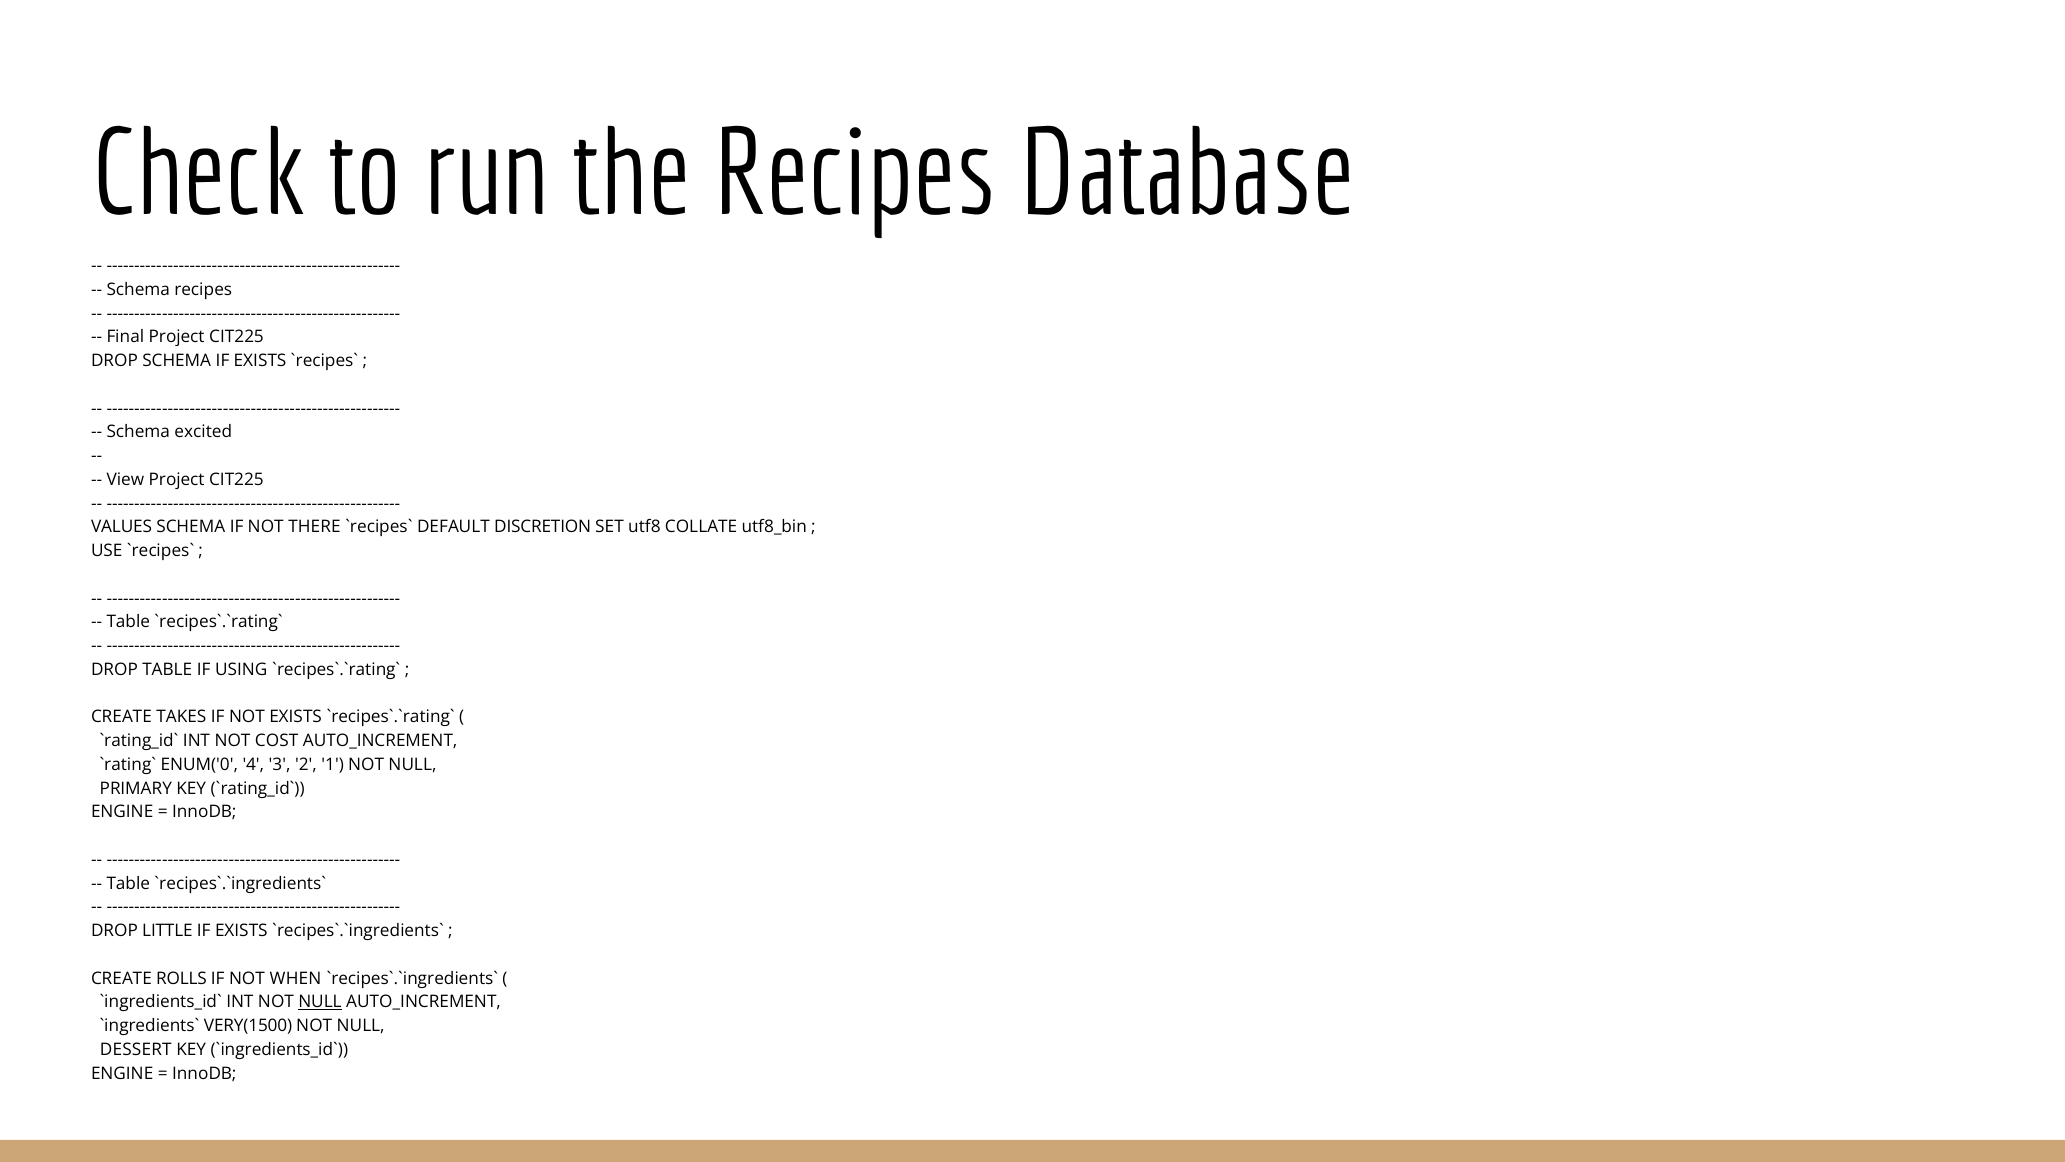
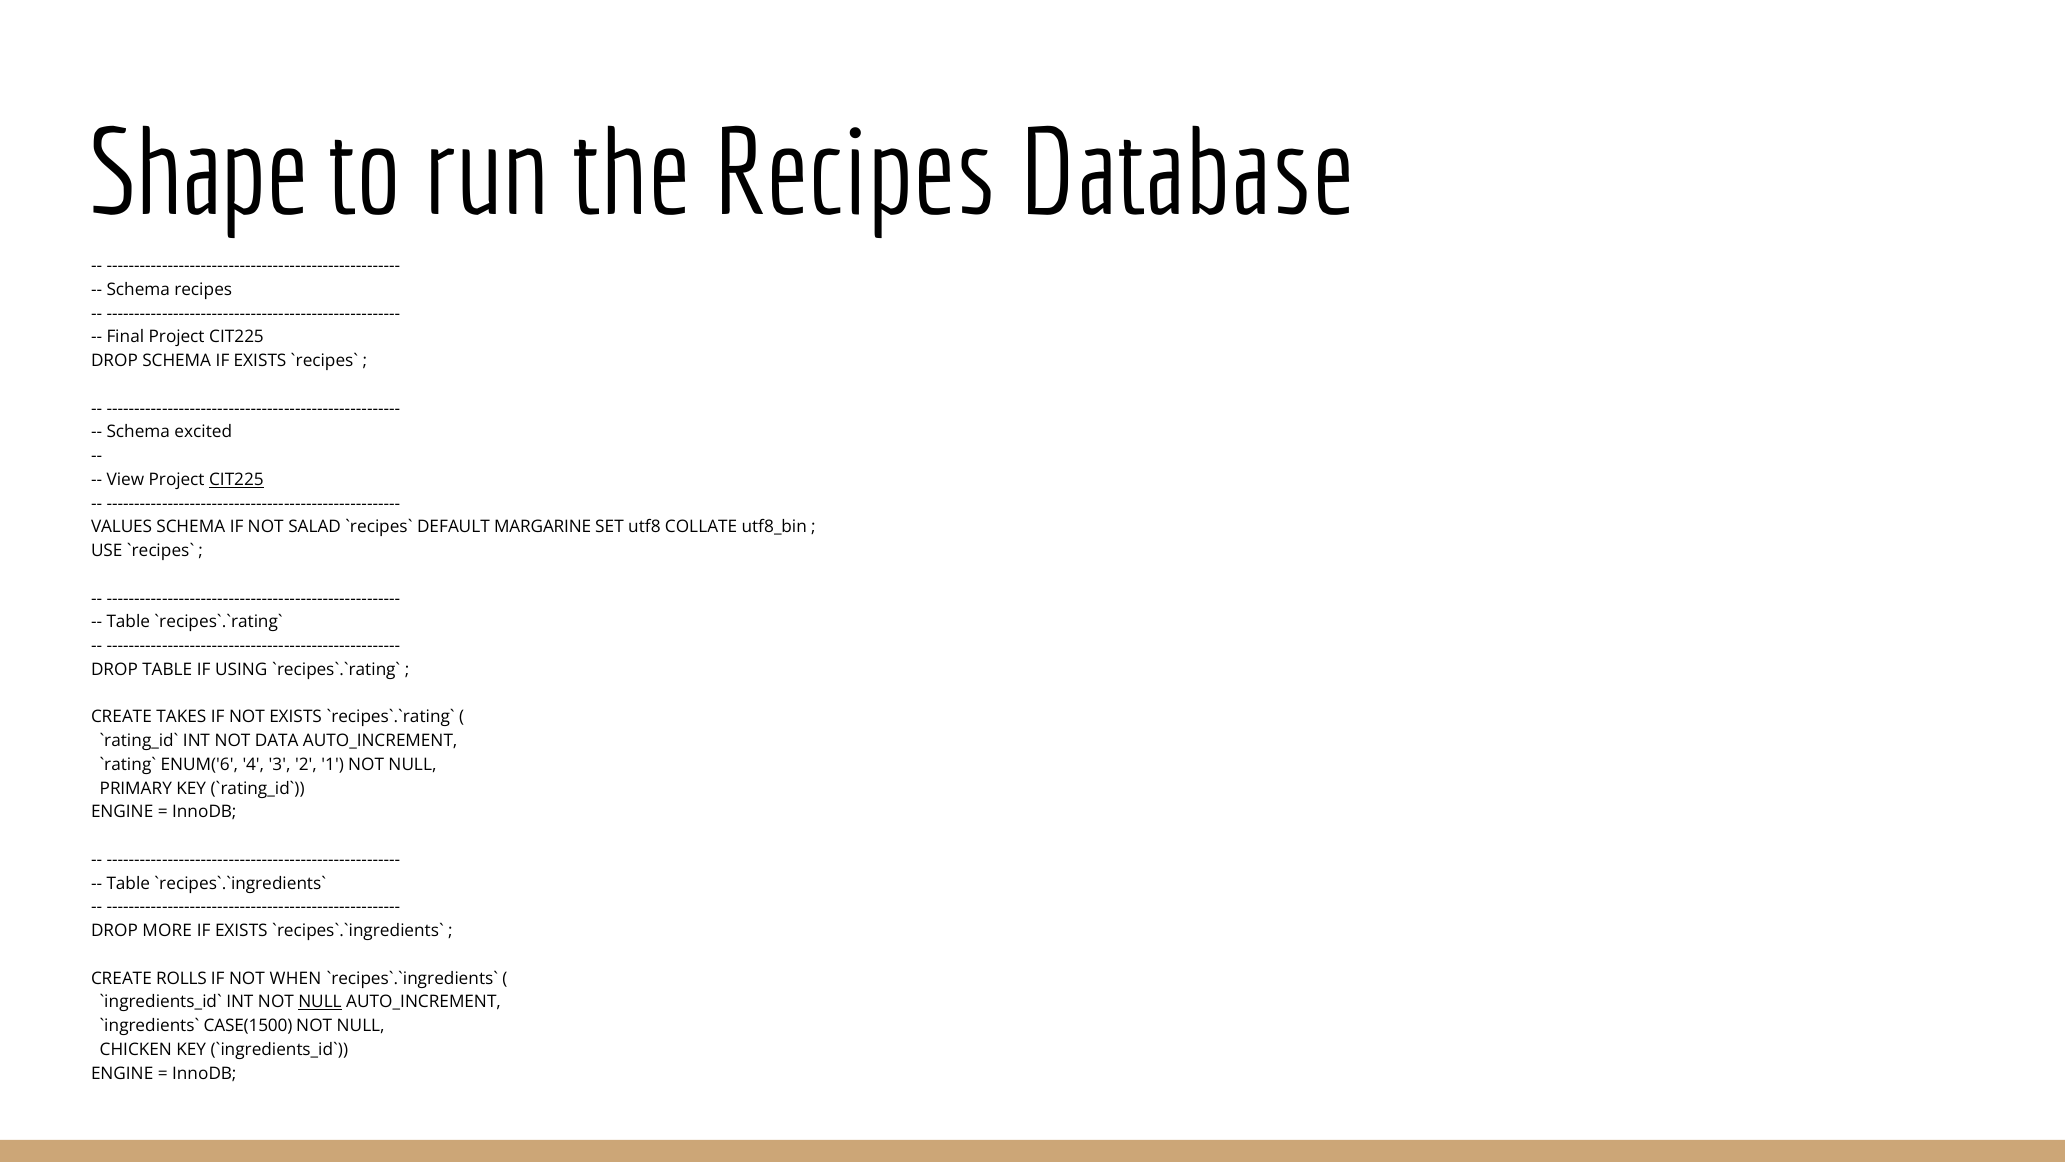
Check: Check -> Shape
CIT225 at (236, 480) underline: none -> present
THERE: THERE -> SALAD
DISCRETION: DISCRETION -> MARGARINE
COST: COST -> DATA
ENUM('0: ENUM('0 -> ENUM('6
LITTLE: LITTLE -> MORE
VERY(1500: VERY(1500 -> CASE(1500
DESSERT: DESSERT -> CHICKEN
